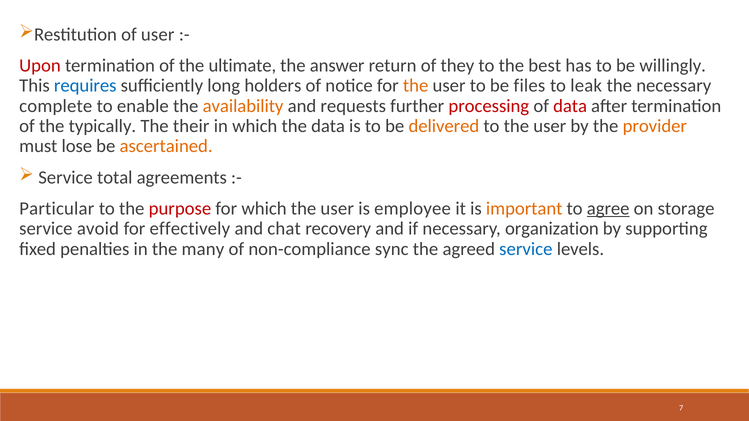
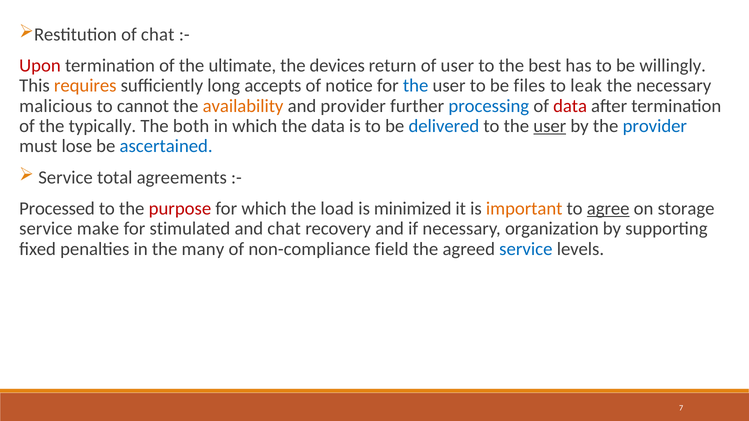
of user: user -> chat
answer: answer -> devices
of they: they -> user
requires colour: blue -> orange
holders: holders -> accepts
the at (416, 86) colour: orange -> blue
complete: complete -> malicious
enable: enable -> cannot
and requests: requests -> provider
processing colour: red -> blue
their: their -> both
delivered colour: orange -> blue
user at (550, 126) underline: none -> present
provider at (655, 126) colour: orange -> blue
ascertained colour: orange -> blue
Particular: Particular -> Processed
which the user: user -> load
employee: employee -> minimized
avoid: avoid -> make
effectively: effectively -> stimulated
sync: sync -> field
